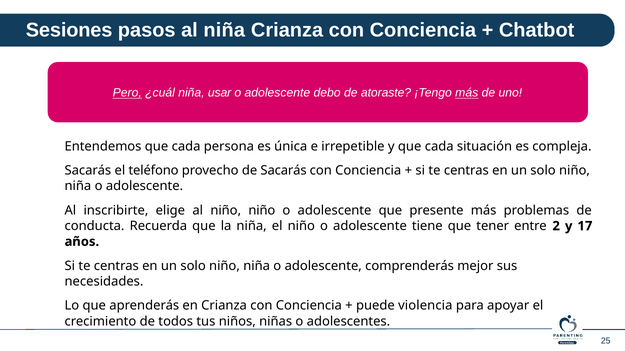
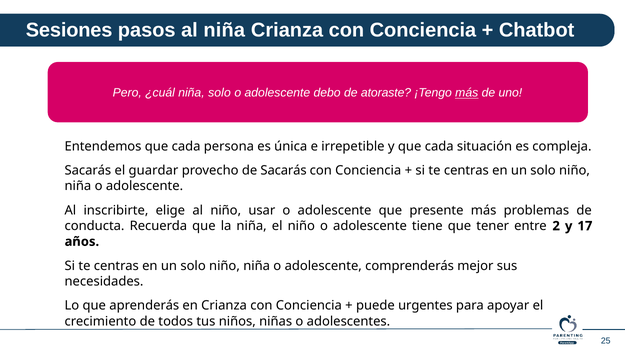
Pero underline: present -> none
niña usar: usar -> solo
teléfono: teléfono -> guardar
niño niño: niño -> usar
violencia: violencia -> urgentes
